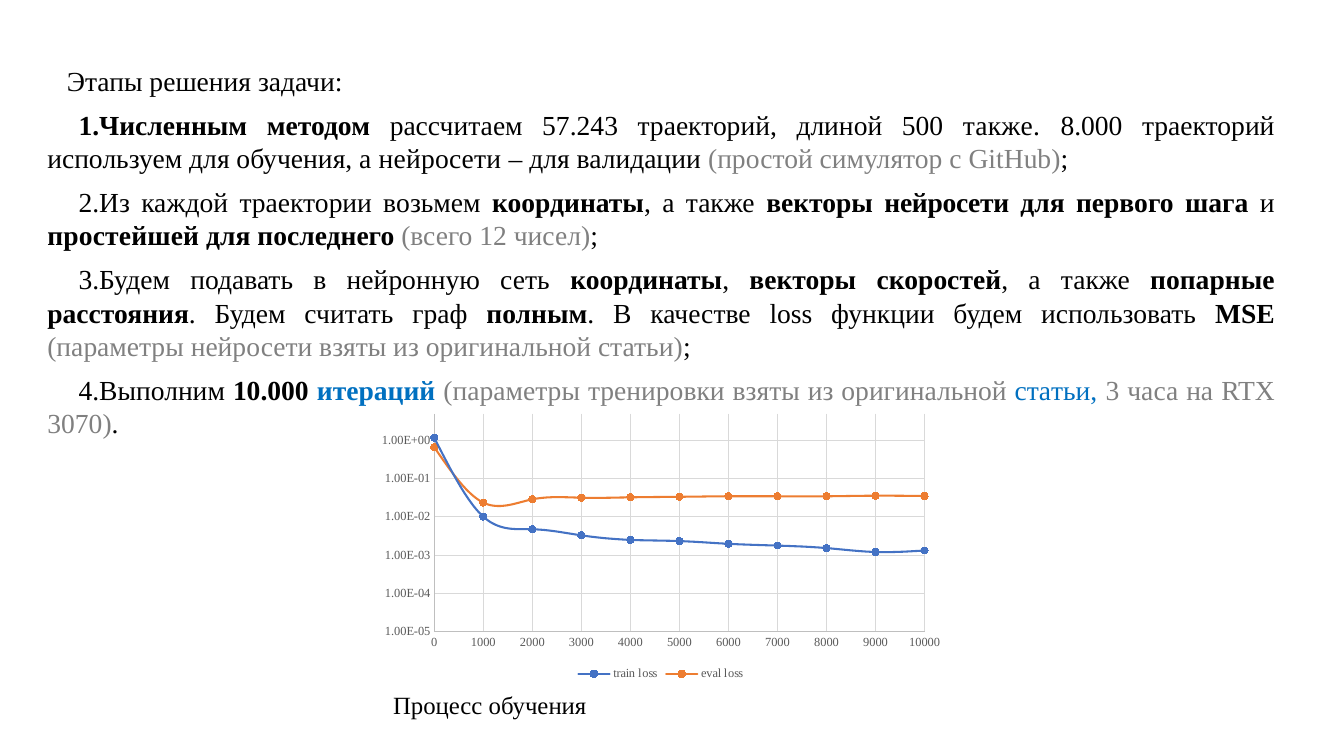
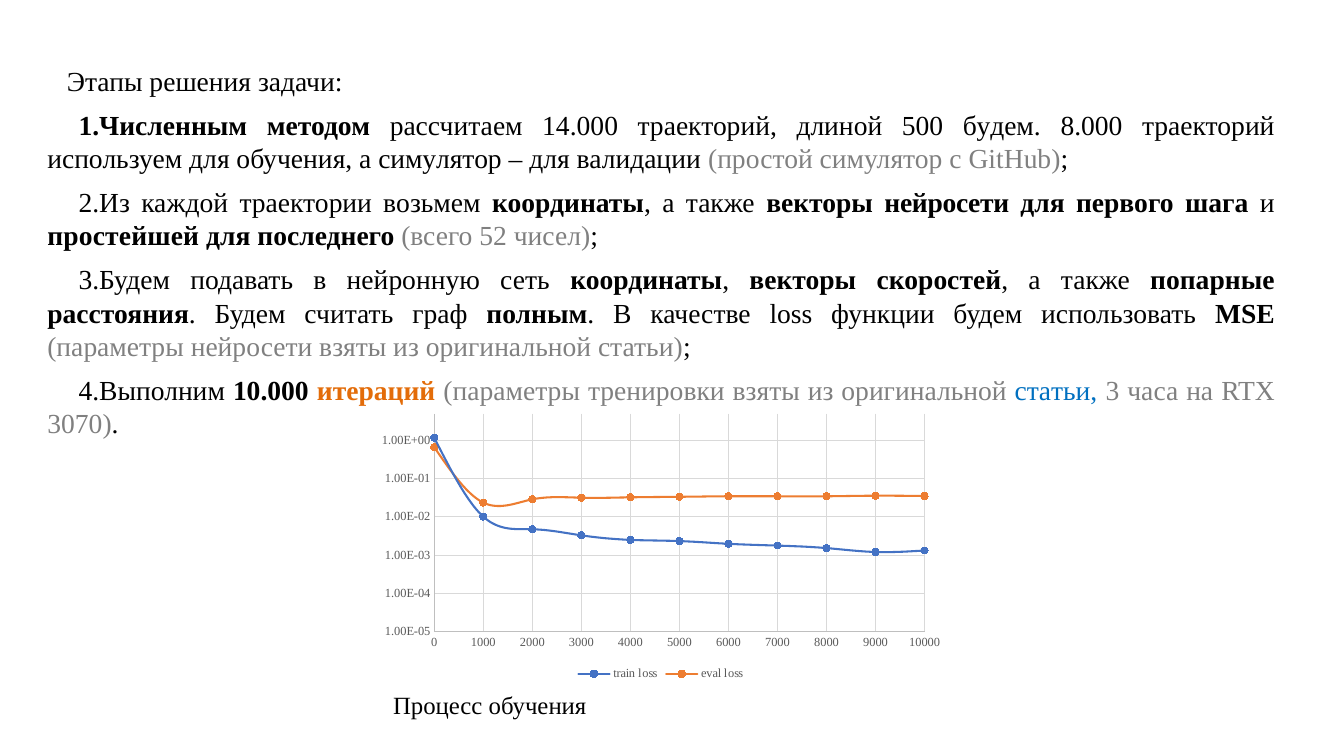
57.243: 57.243 -> 14.000
500 также: также -> будем
а нейросети: нейросети -> симулятор
12: 12 -> 52
итераций colour: blue -> orange
